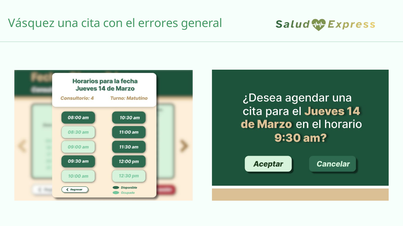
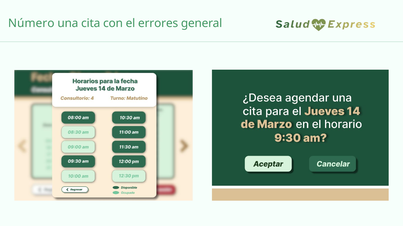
Vásquez: Vásquez -> Número
